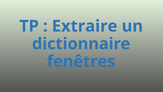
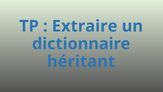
fenêtres: fenêtres -> héritant
